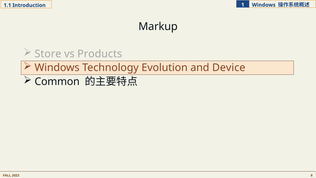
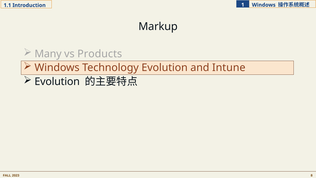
Store: Store -> Many
Device: Device -> Intune
Common at (57, 82): Common -> Evolution
